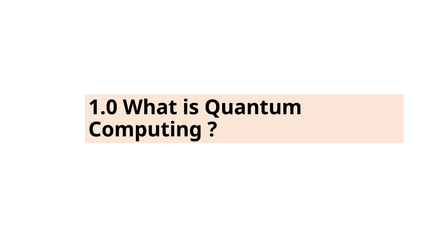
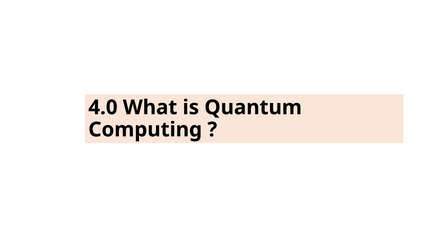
1.0: 1.0 -> 4.0
